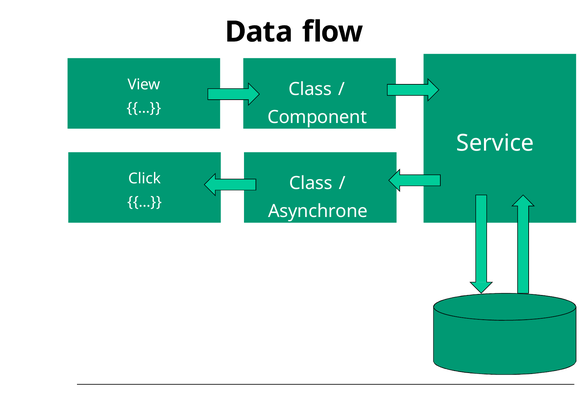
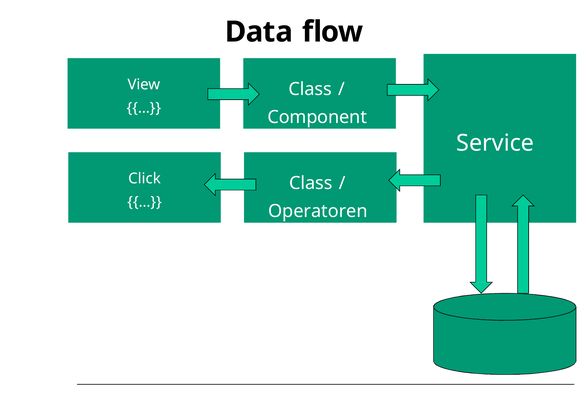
Asynchrone: Asynchrone -> Operatoren
